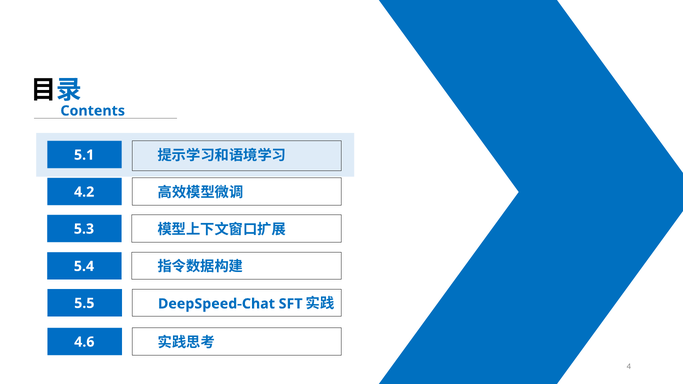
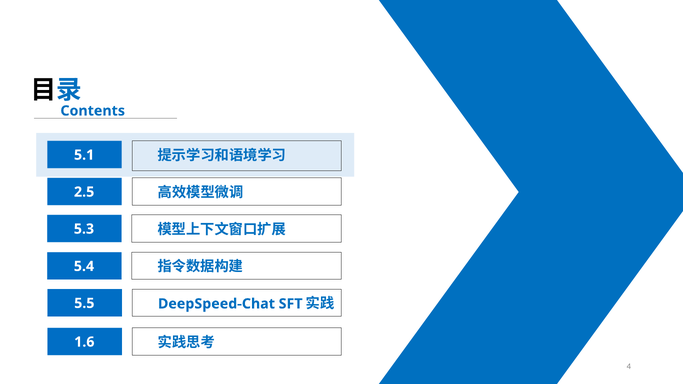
4.2: 4.2 -> 2.5
4.6: 4.6 -> 1.6
